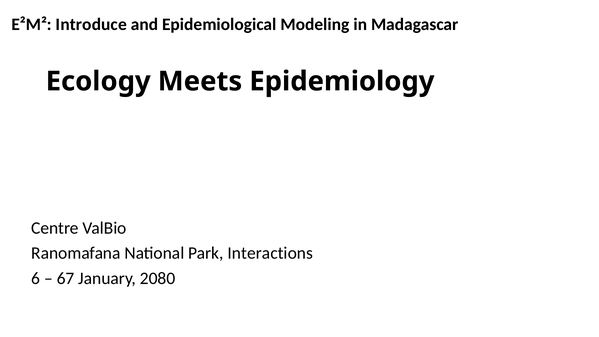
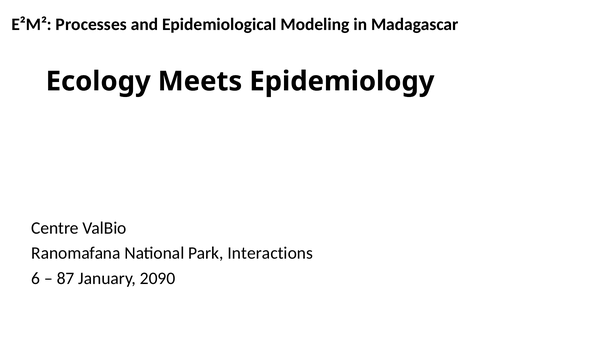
Introduce: Introduce -> Processes
67: 67 -> 87
2080: 2080 -> 2090
